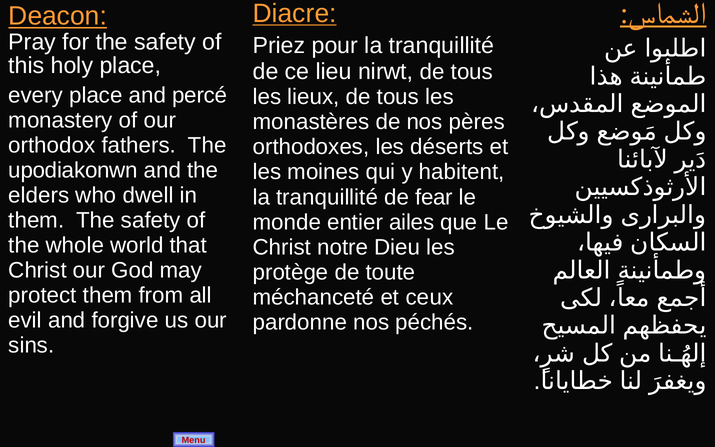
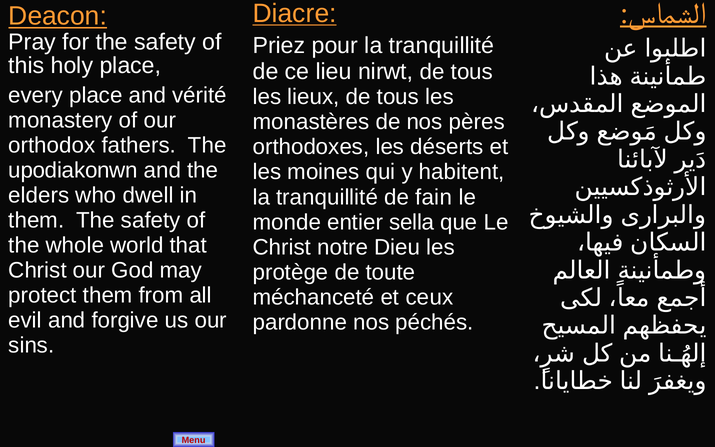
percé: percé -> vérité
fear: fear -> fain
ailes: ailes -> sella
